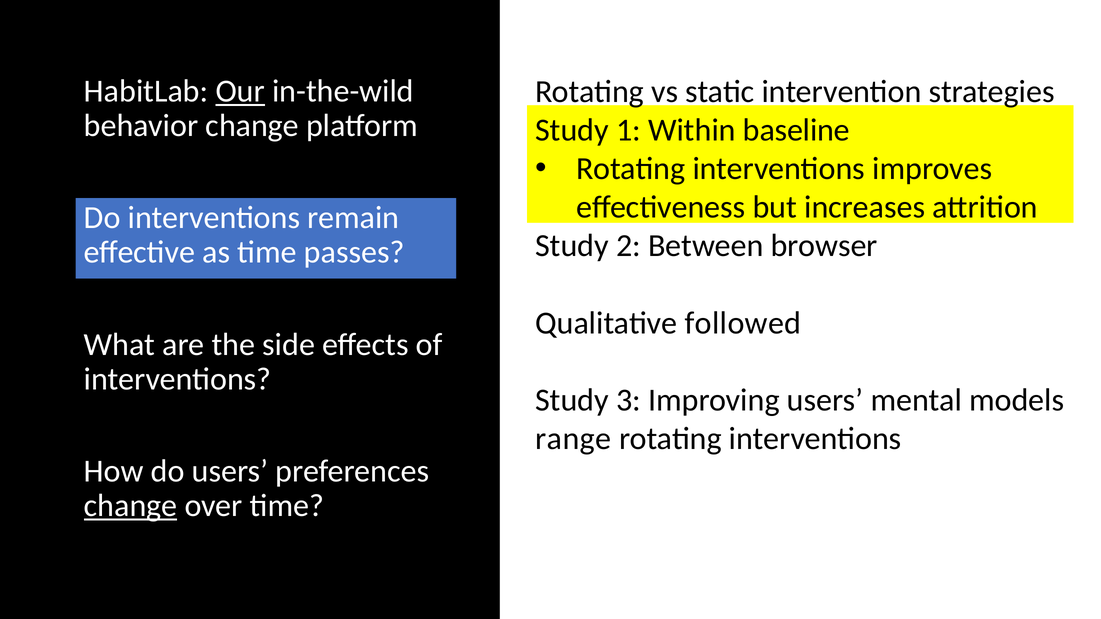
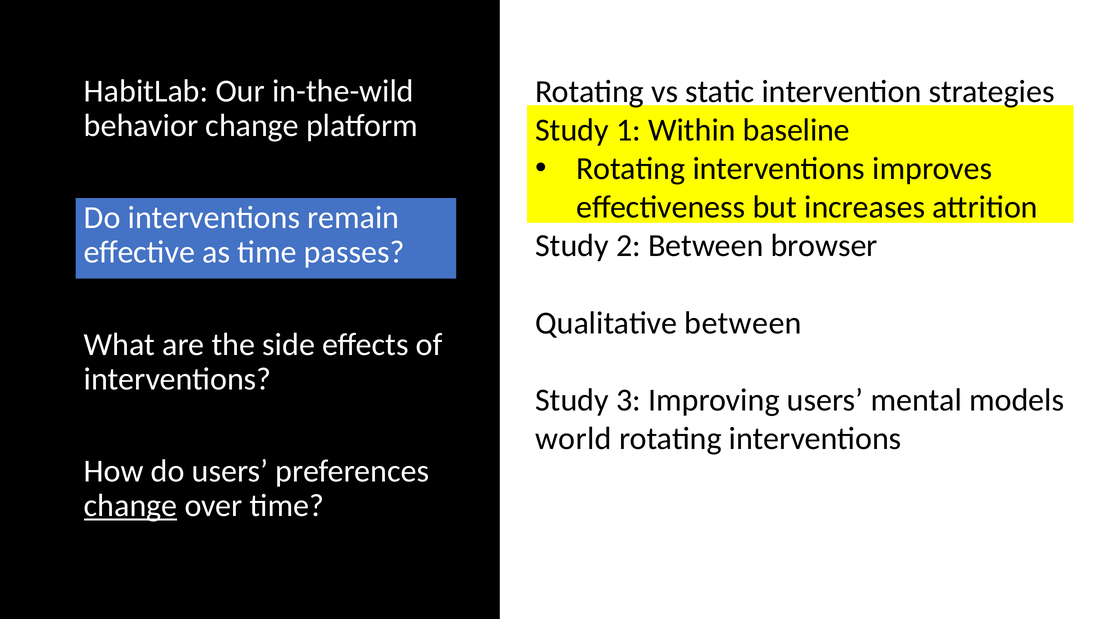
Our underline: present -> none
Qualitative followed: followed -> between
range: range -> world
